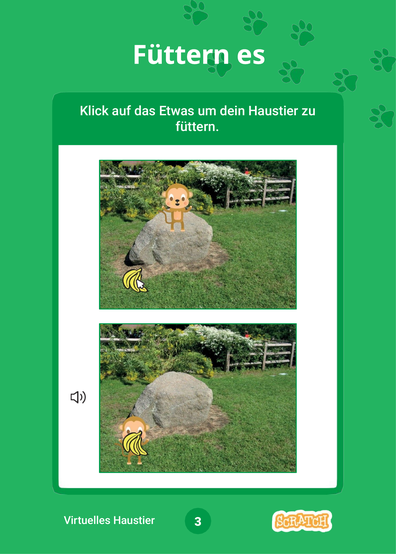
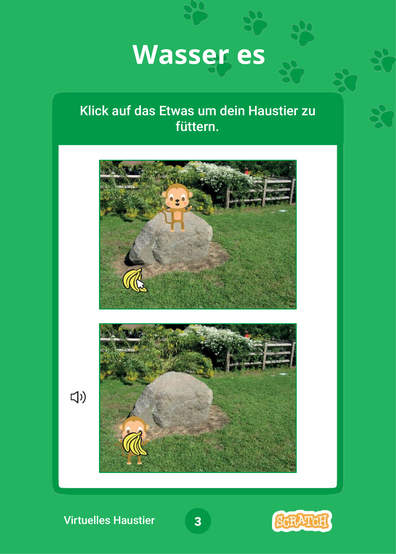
Füttern at (181, 55): Füttern -> Wasser
